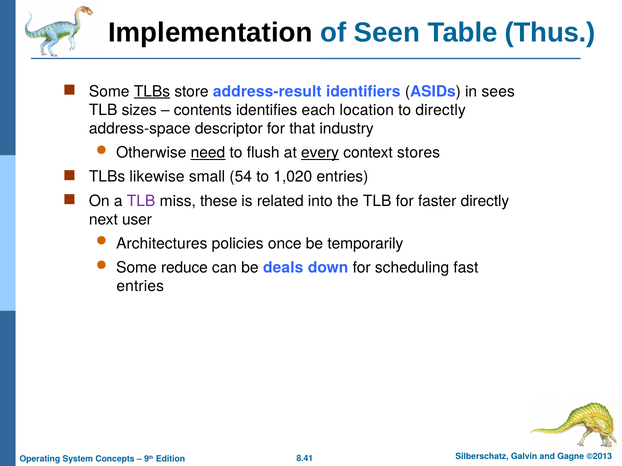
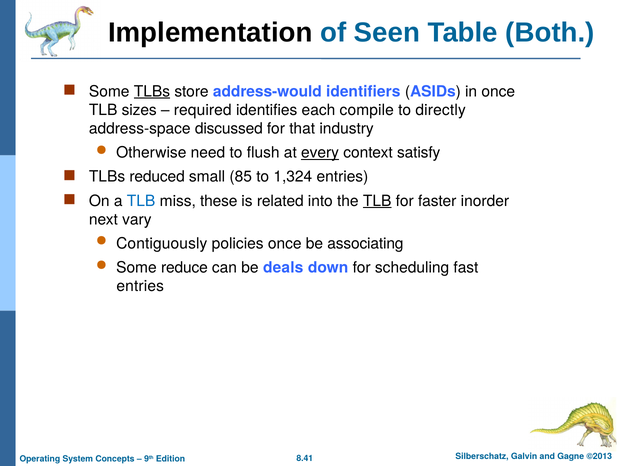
Thus: Thus -> Both
address-result: address-result -> address-would
in sees: sees -> once
contents: contents -> required
location: location -> compile
descriptor: descriptor -> discussed
need underline: present -> none
stores: stores -> satisfy
likewise: likewise -> reduced
54: 54 -> 85
1,020: 1,020 -> 1,324
TLB at (141, 201) colour: purple -> blue
TLB at (377, 201) underline: none -> present
faster directly: directly -> inorder
user: user -> vary
Architectures: Architectures -> Contiguously
temporarily: temporarily -> associating
